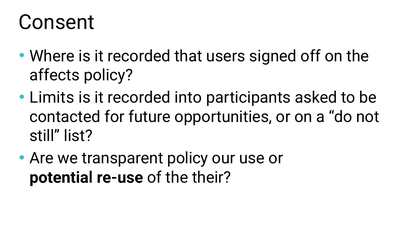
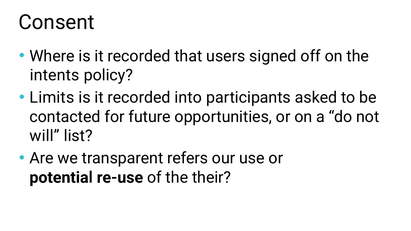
affects: affects -> intents
still: still -> will
transparent policy: policy -> refers
